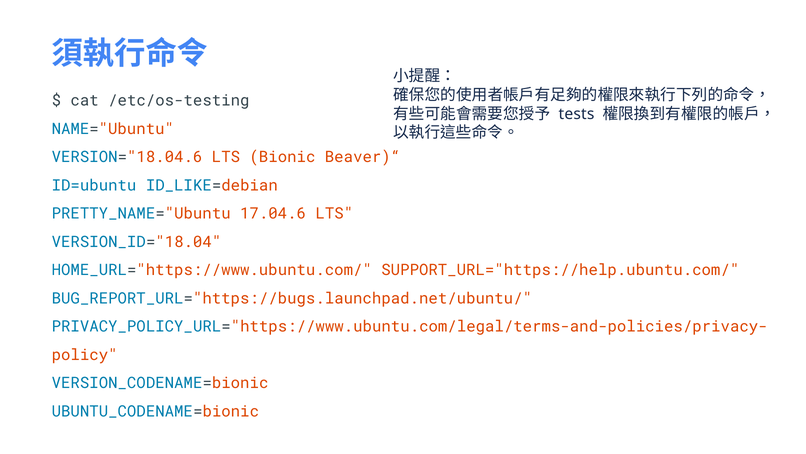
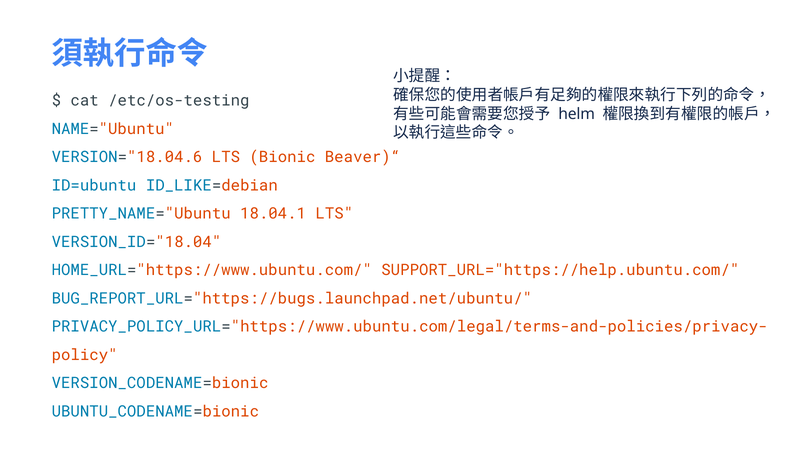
tests: tests -> helm
17.04.6: 17.04.6 -> 18.04.1
